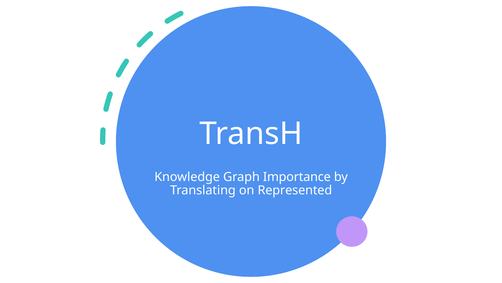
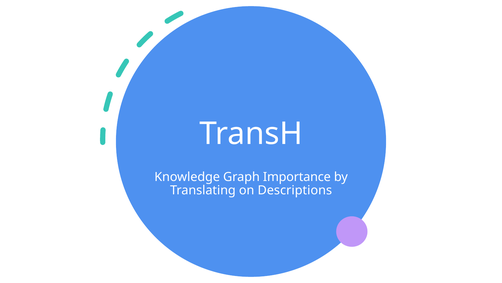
Represented: Represented -> Descriptions
